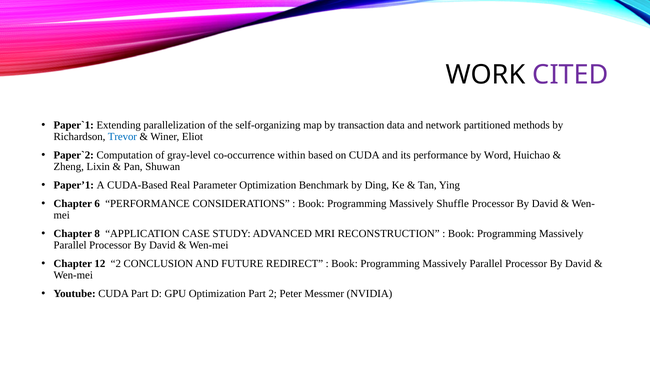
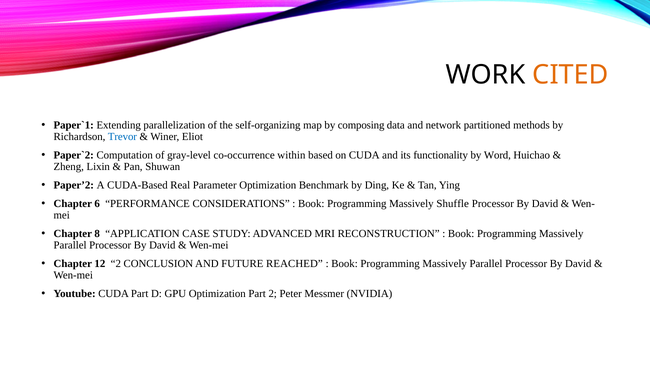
CITED colour: purple -> orange
transaction: transaction -> composing
its performance: performance -> functionality
Paper’1: Paper’1 -> Paper’2
REDIRECT: REDIRECT -> REACHED
